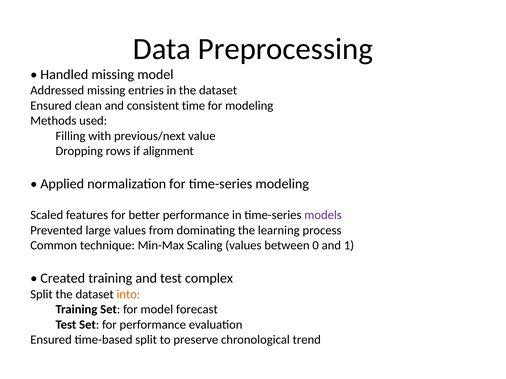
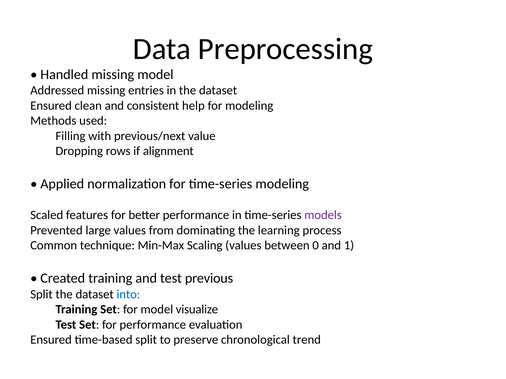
time: time -> help
complex: complex -> previous
into colour: orange -> blue
forecast: forecast -> visualize
